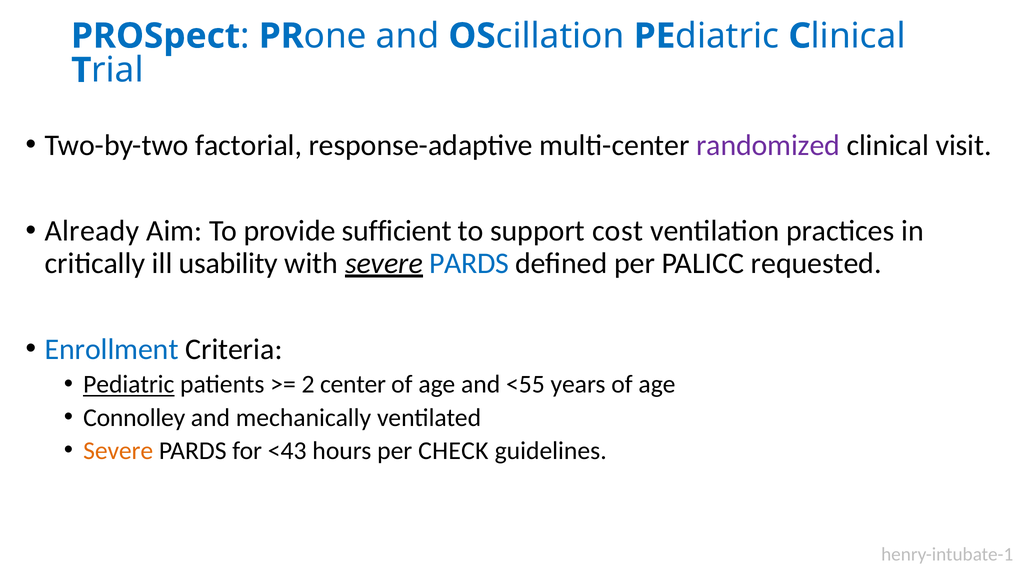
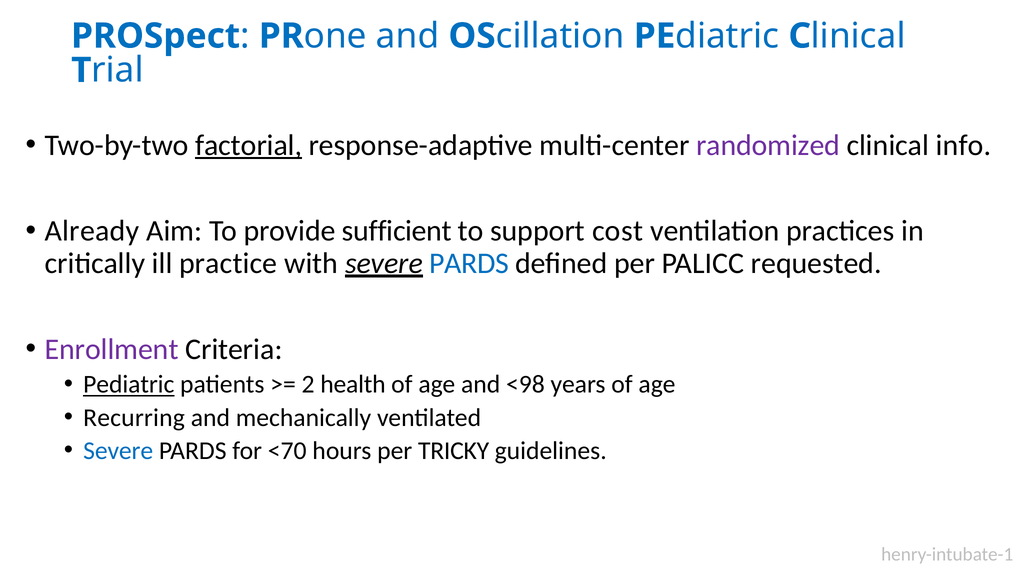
factorial underline: none -> present
visit: visit -> info
usability: usability -> practice
Enrollment colour: blue -> purple
center: center -> health
<55: <55 -> <98
Connolley: Connolley -> Recurring
Severe at (118, 451) colour: orange -> blue
<43: <43 -> <70
CHECK: CHECK -> TRICKY
